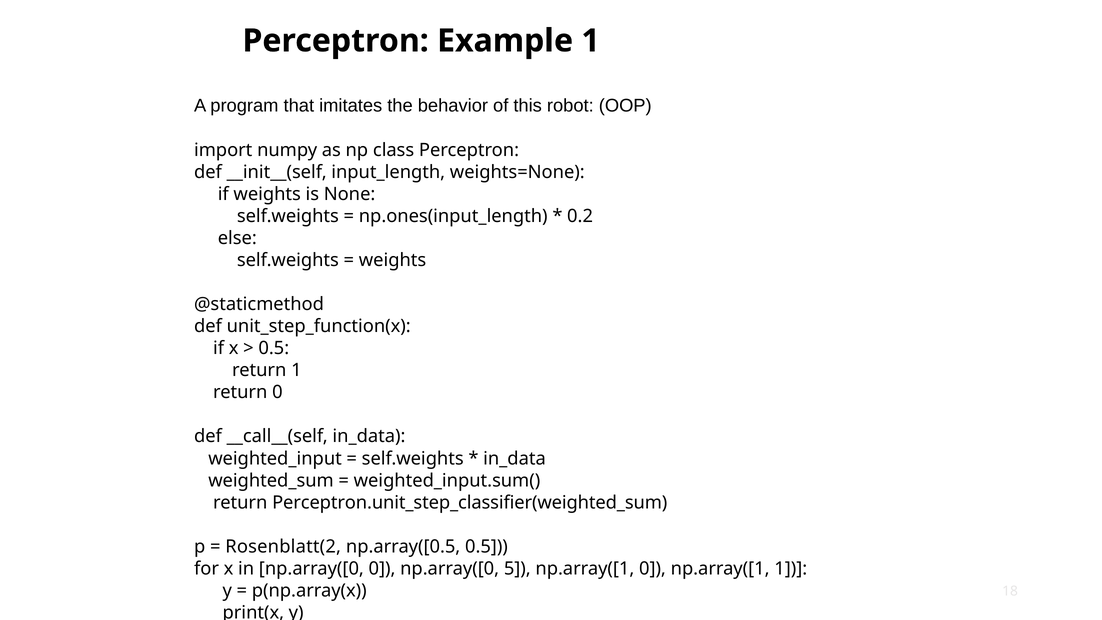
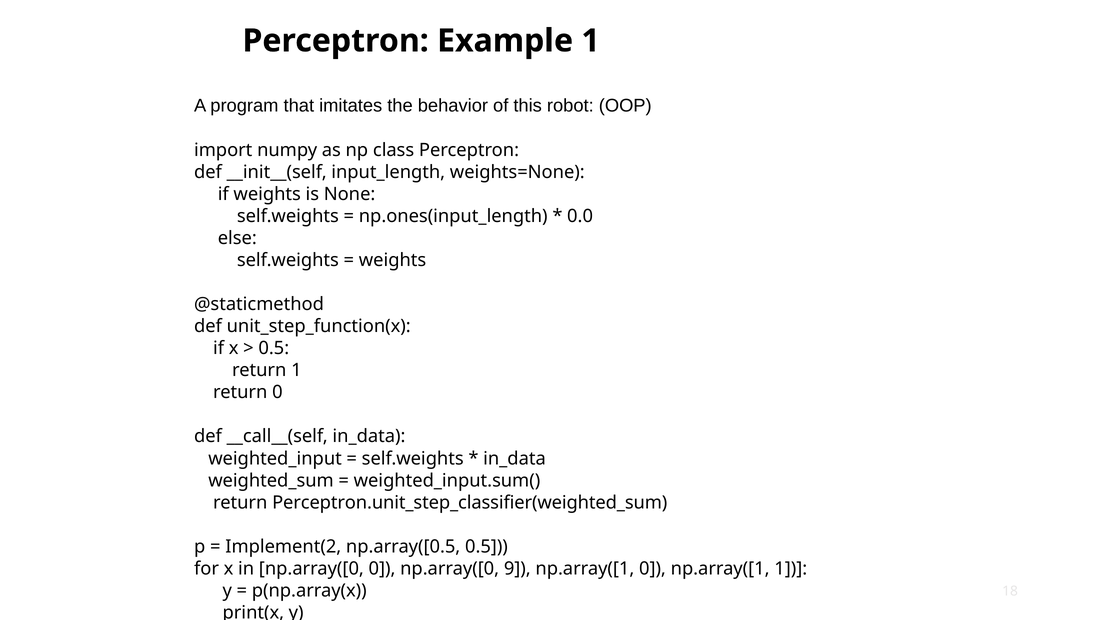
0.2: 0.2 -> 0.0
Rosenblatt(2: Rosenblatt(2 -> Implement(2
5: 5 -> 9
